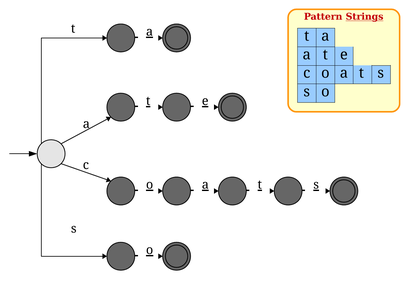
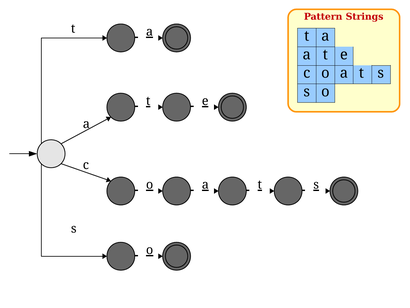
Strings underline: present -> none
